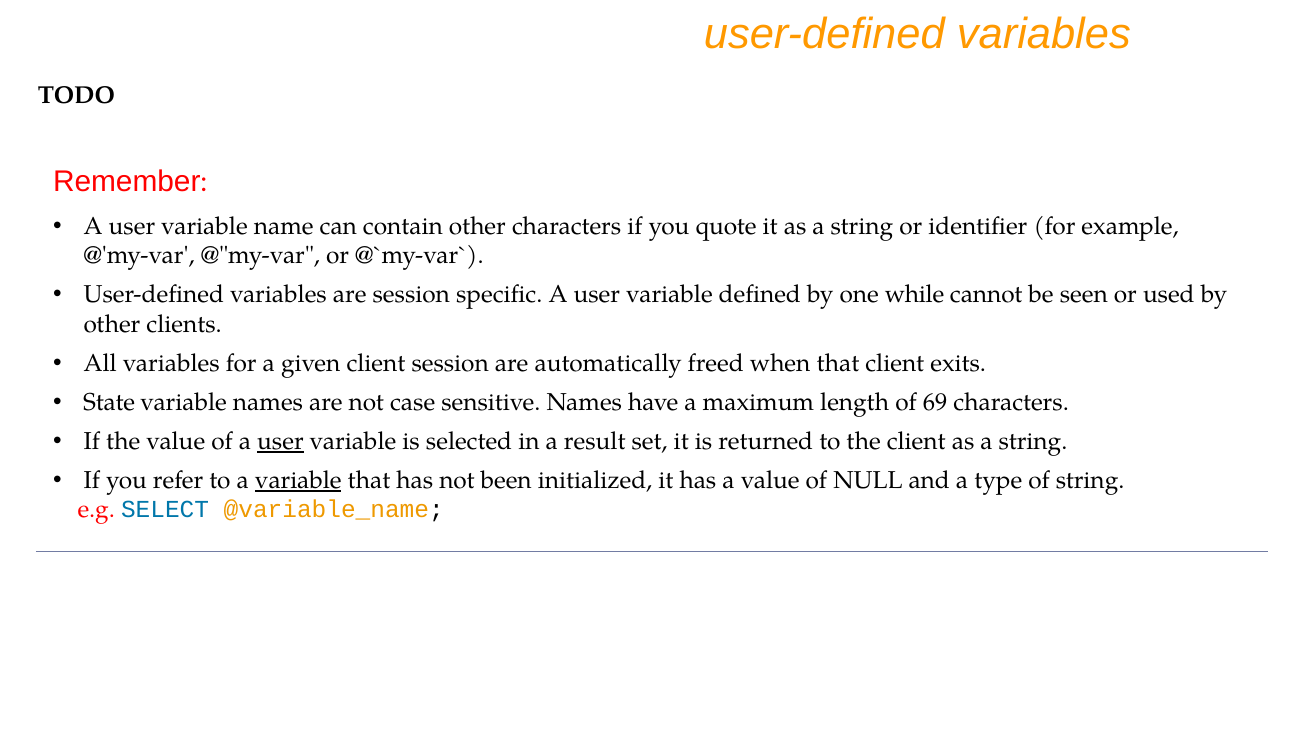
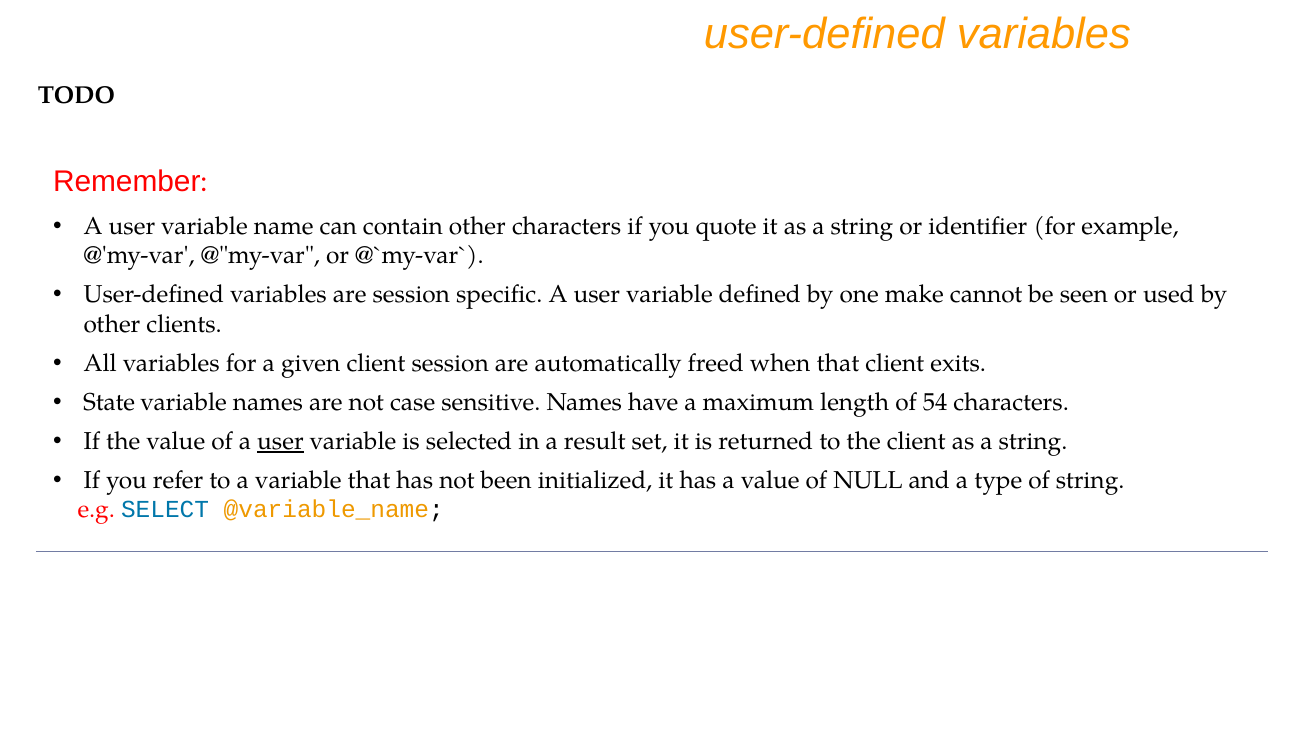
while: while -> make
69: 69 -> 54
variable at (298, 481) underline: present -> none
